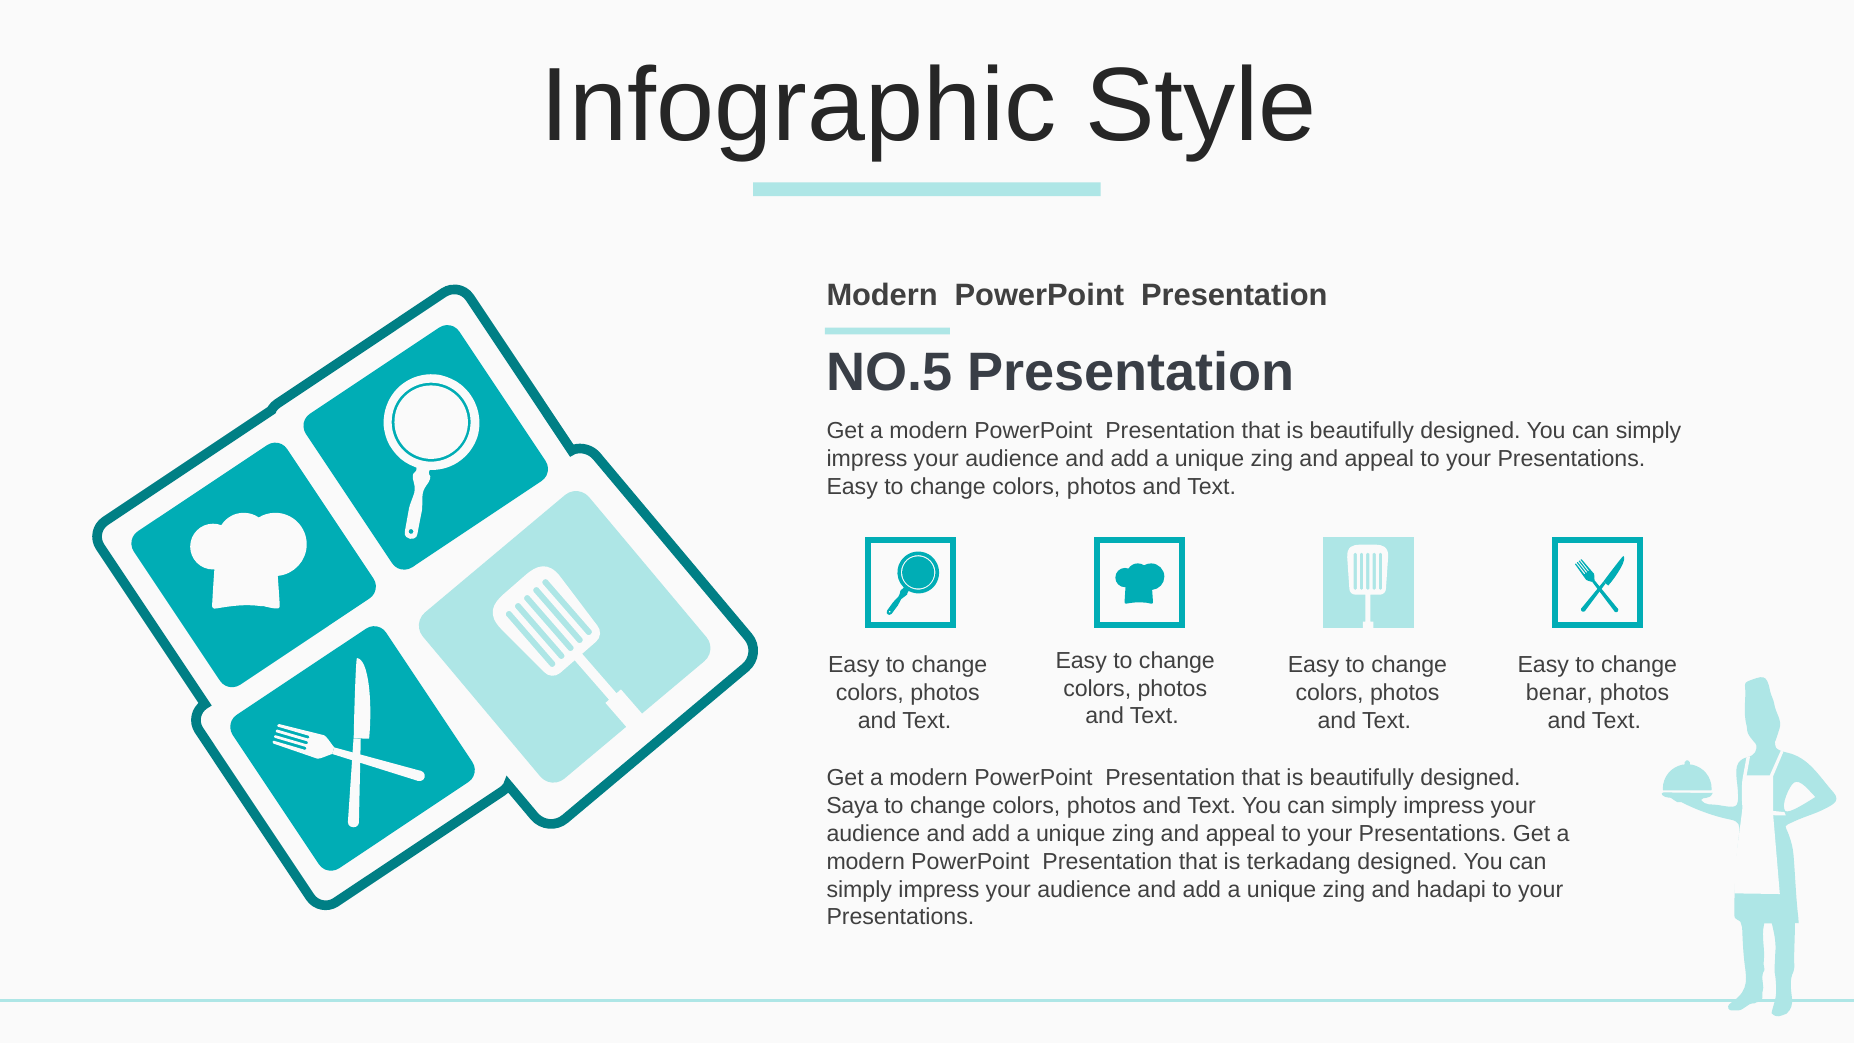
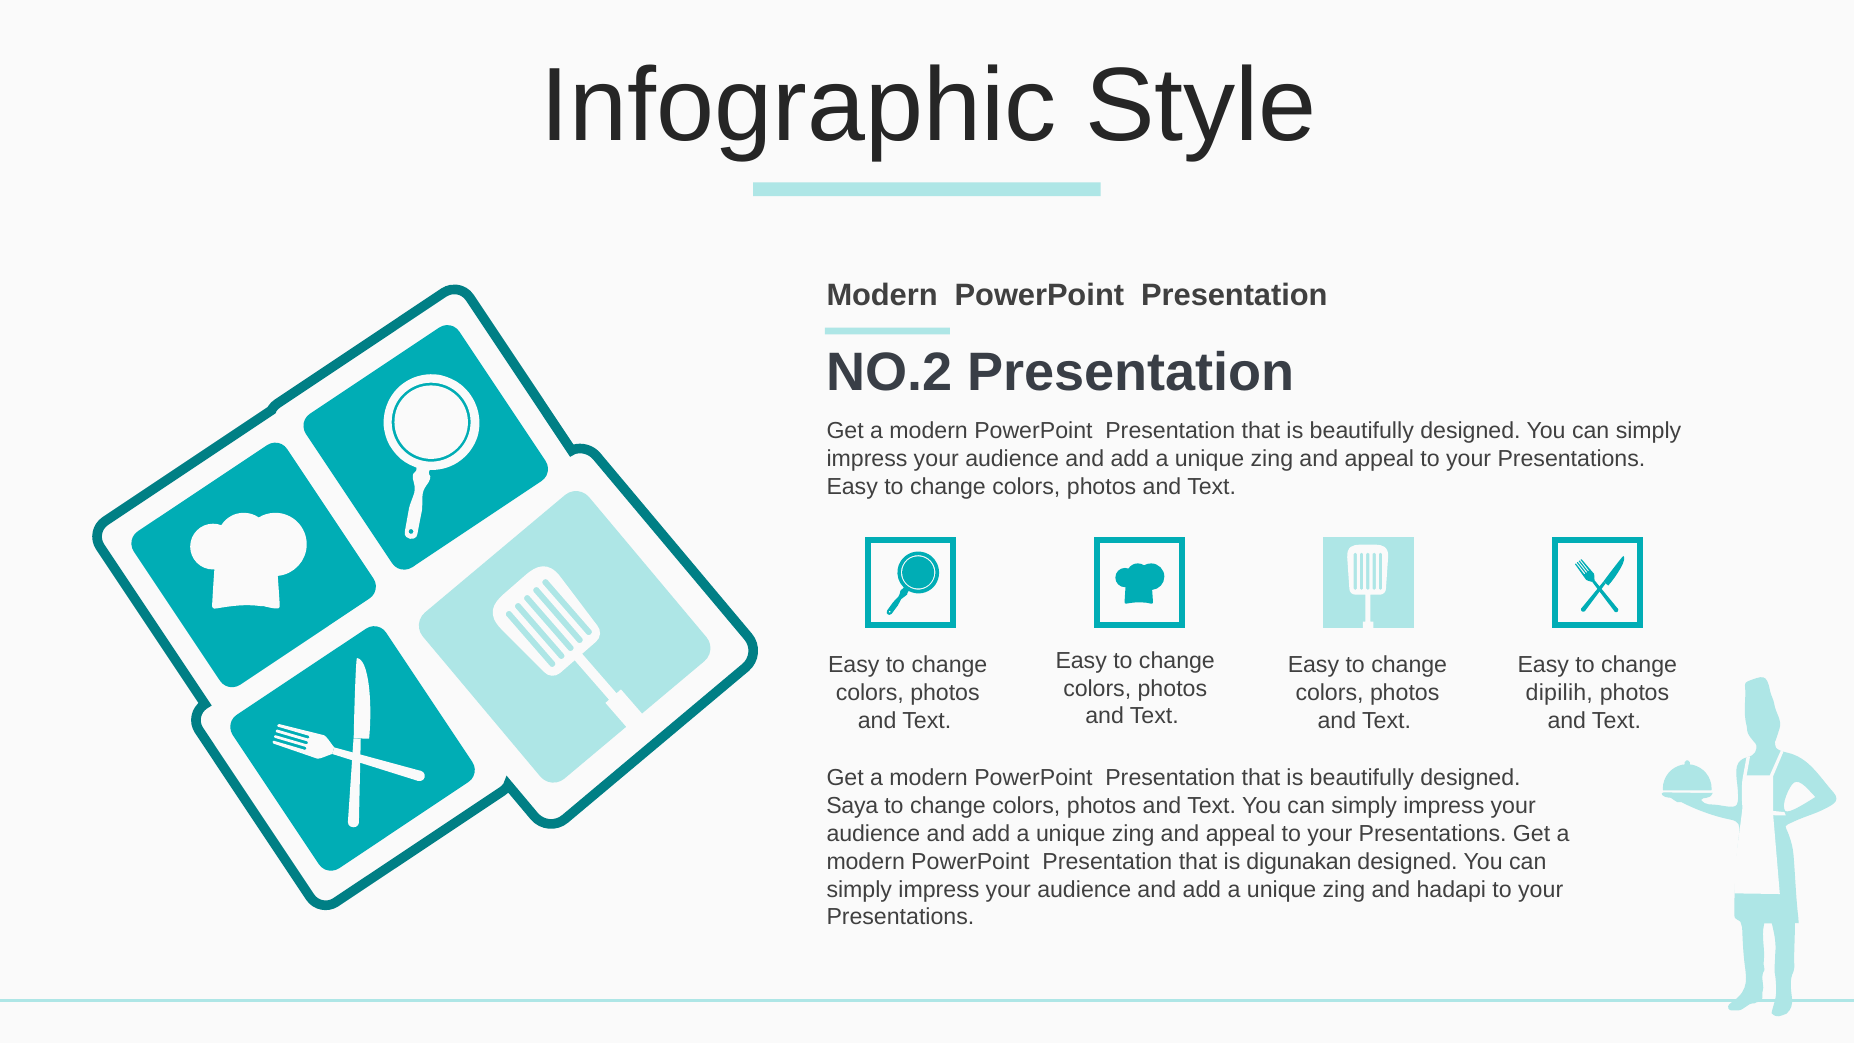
NO.5: NO.5 -> NO.2
benar: benar -> dipilih
terkadang: terkadang -> digunakan
